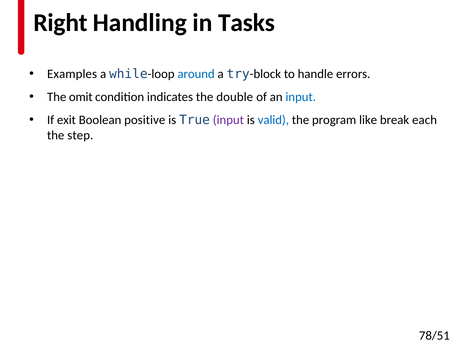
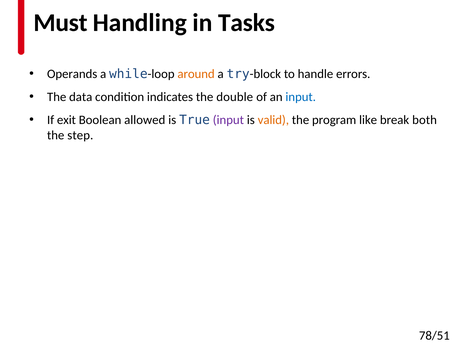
Right: Right -> Must
Examples: Examples -> Operands
around colour: blue -> orange
omit: omit -> data
positive: positive -> allowed
valid colour: blue -> orange
each: each -> both
